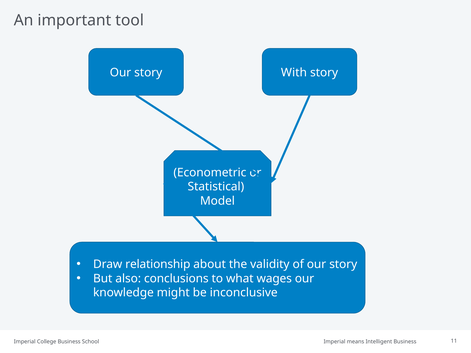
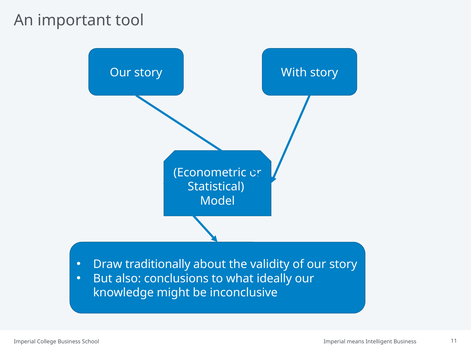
relationship: relationship -> traditionally
wages: wages -> ideally
